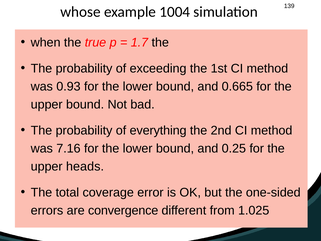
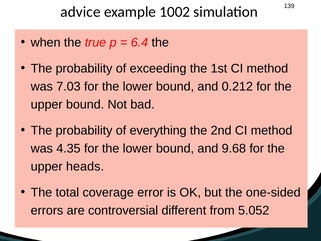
whose: whose -> advice
1004: 1004 -> 1002
1.7: 1.7 -> 6.4
0.93: 0.93 -> 7.03
0.665: 0.665 -> 0.212
7.16: 7.16 -> 4.35
0.25: 0.25 -> 9.68
convergence: convergence -> controversial
1.025: 1.025 -> 5.052
